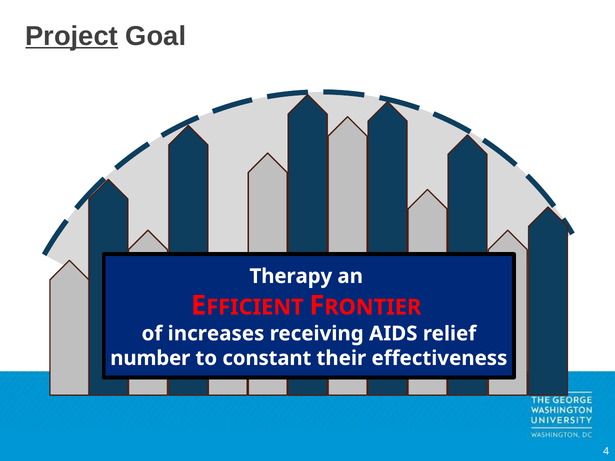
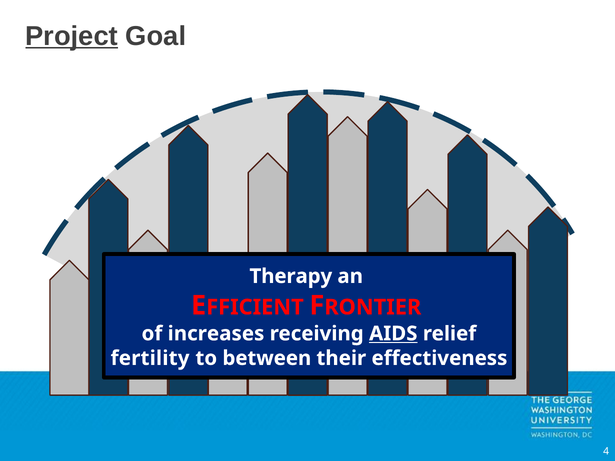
AIDS underline: none -> present
number: number -> fertility
constant: constant -> between
